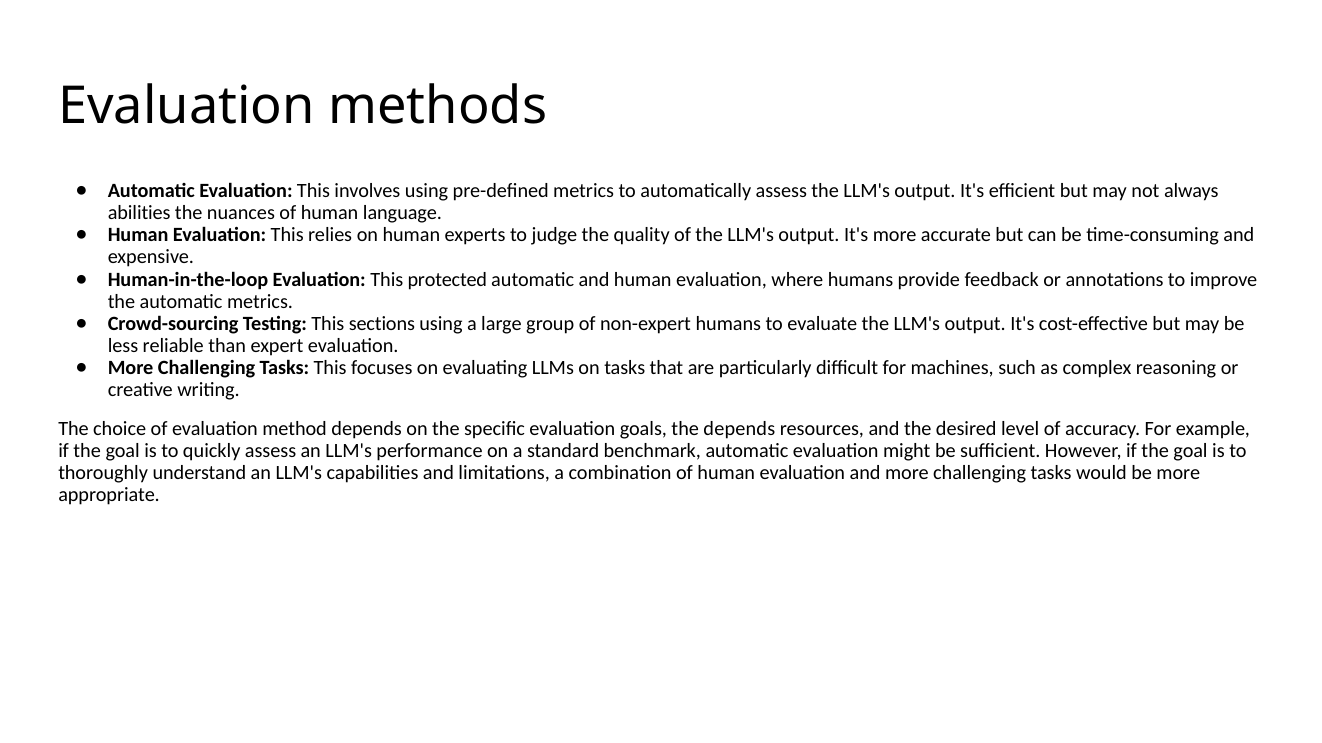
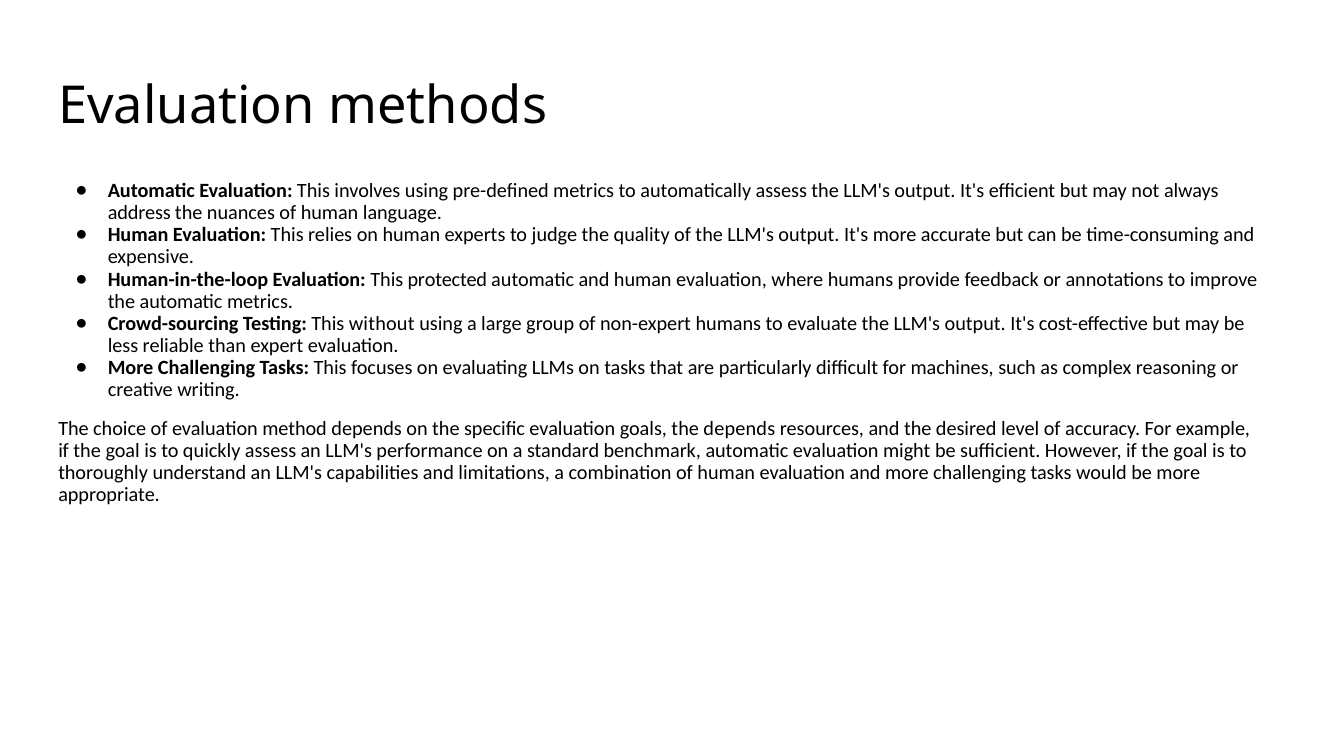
abilities: abilities -> address
sections: sections -> without
